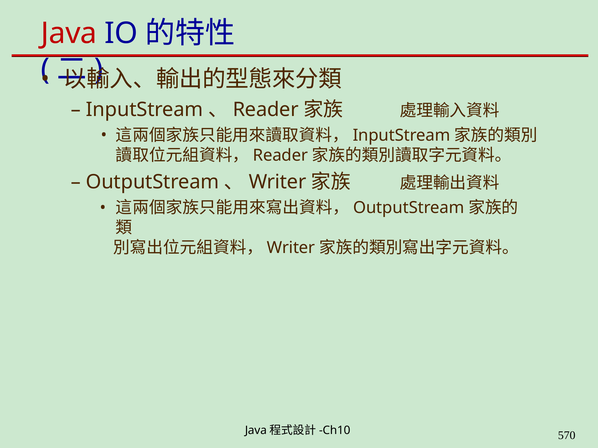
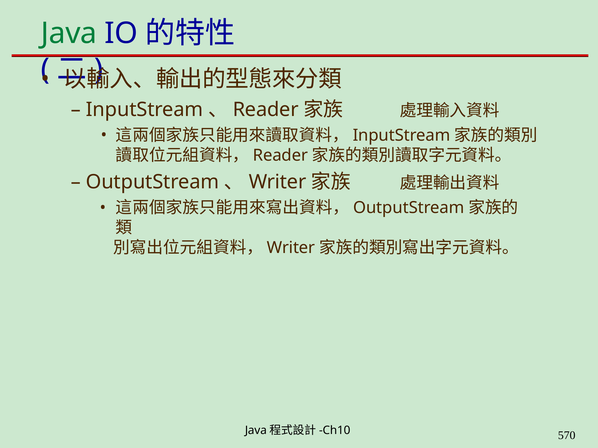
Java colour: red -> green
